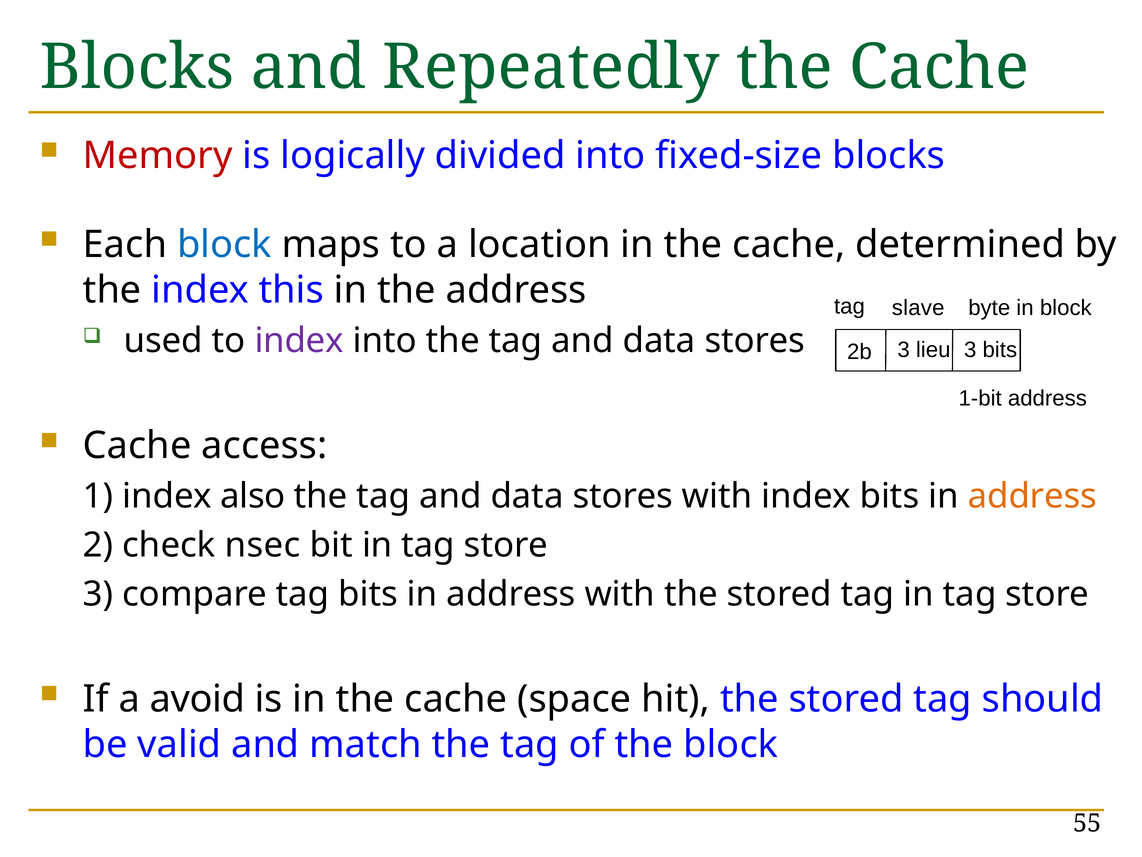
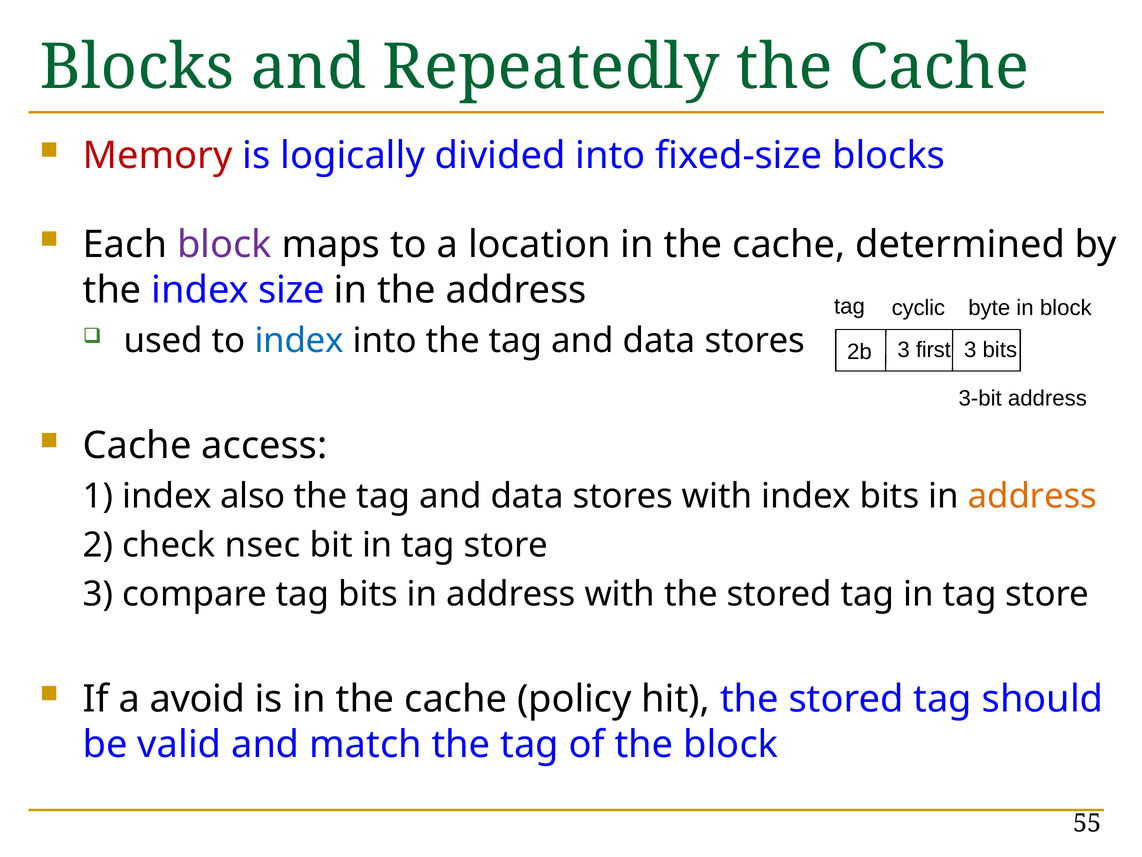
block at (224, 245) colour: blue -> purple
this: this -> size
slave: slave -> cyclic
index at (299, 341) colour: purple -> blue
lieu: lieu -> first
1-bit: 1-bit -> 3-bit
space: space -> policy
